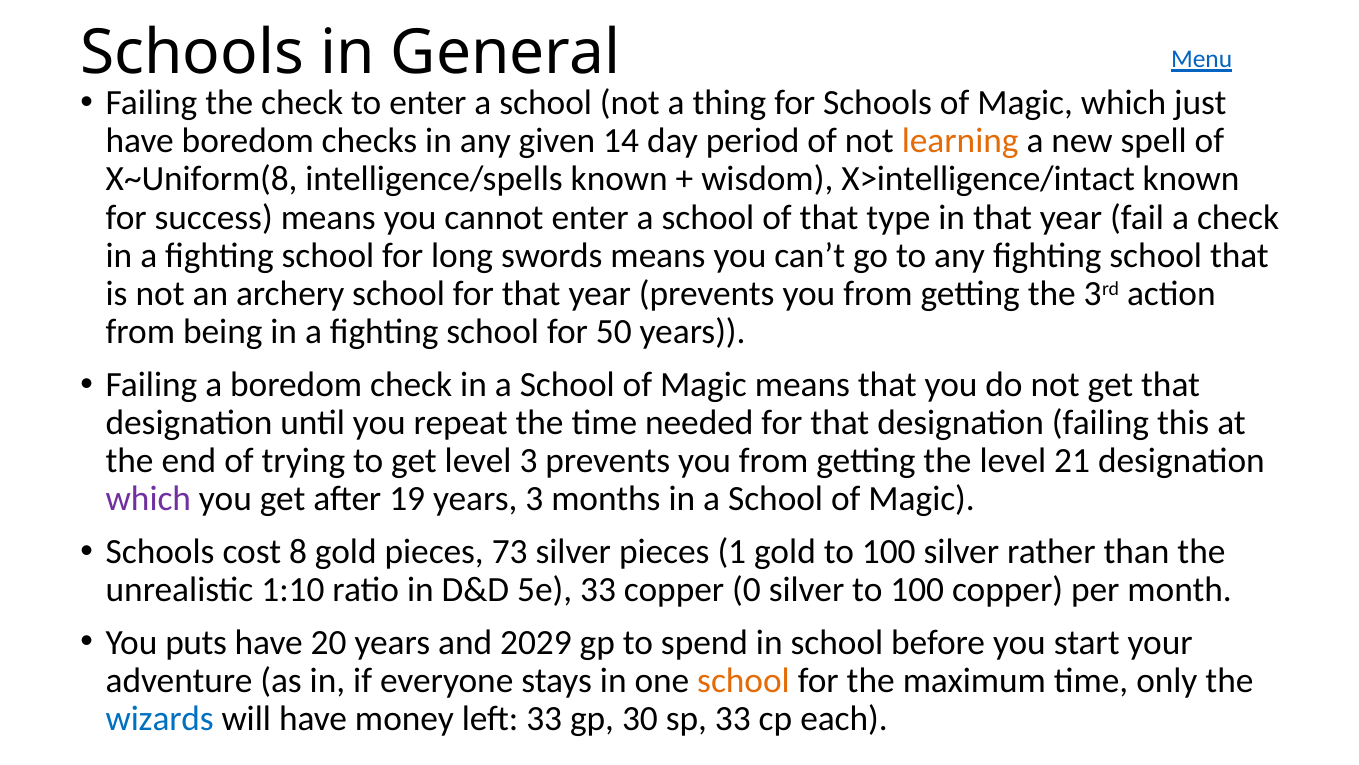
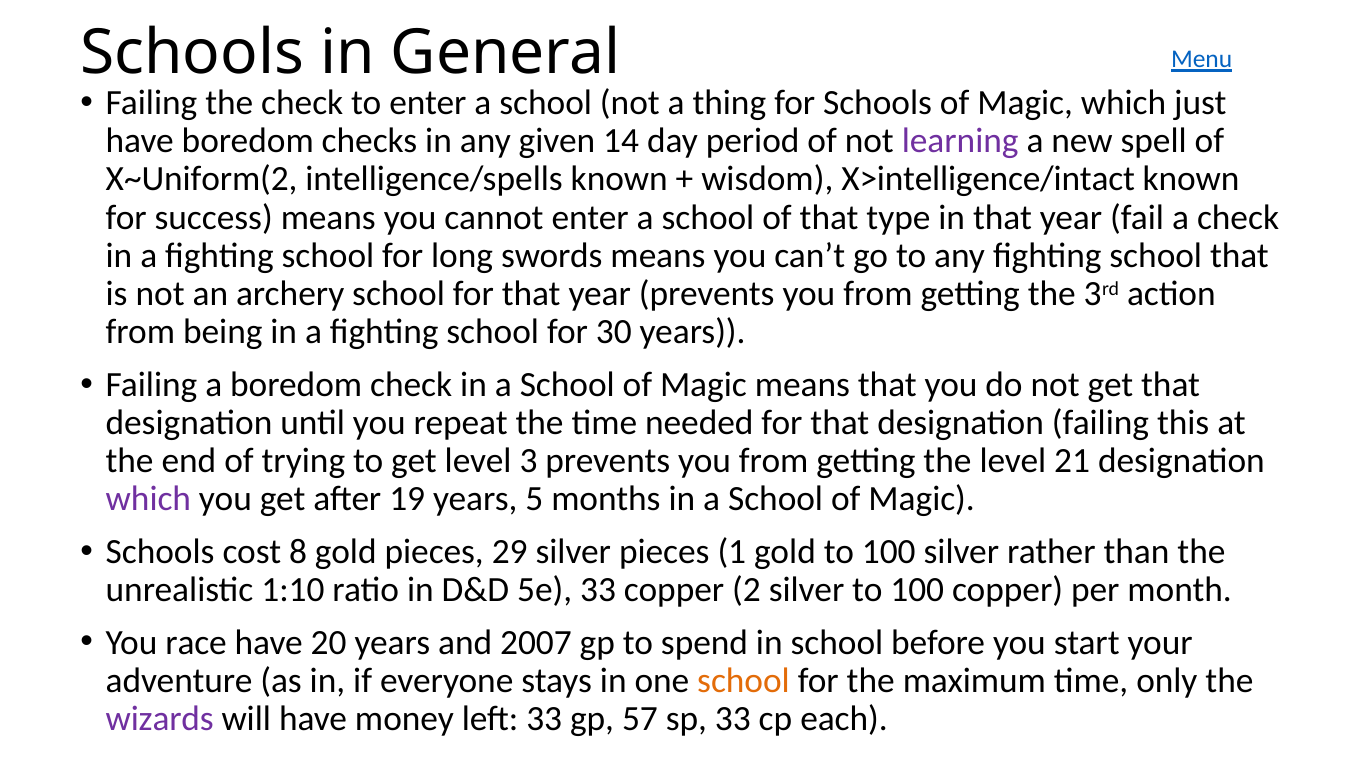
learning colour: orange -> purple
X~Uniform(8: X~Uniform(8 -> X~Uniform(2
50: 50 -> 30
years 3: 3 -> 5
73: 73 -> 29
0: 0 -> 2
puts: puts -> race
2029: 2029 -> 2007
wizards colour: blue -> purple
30: 30 -> 57
